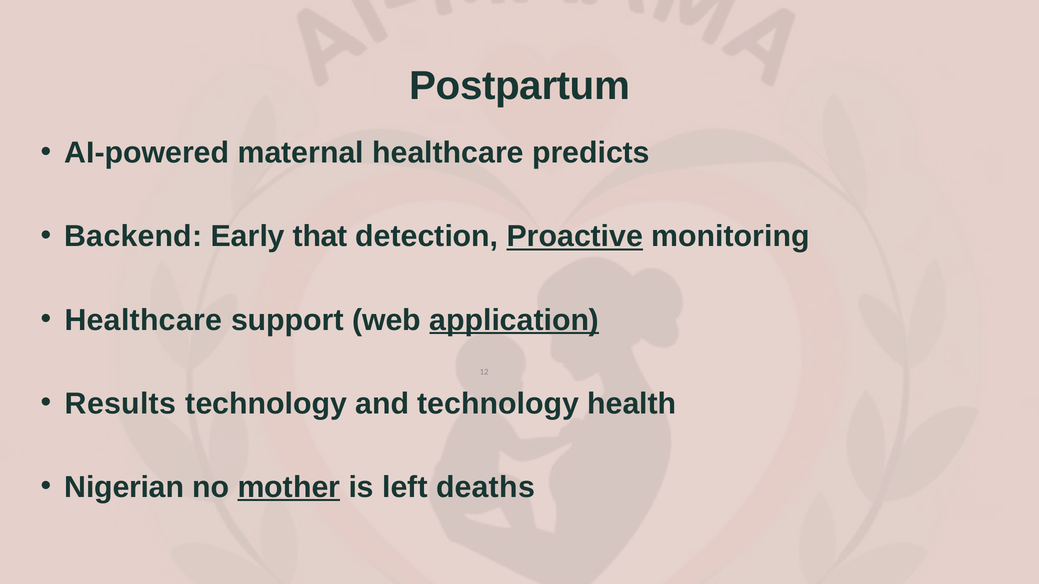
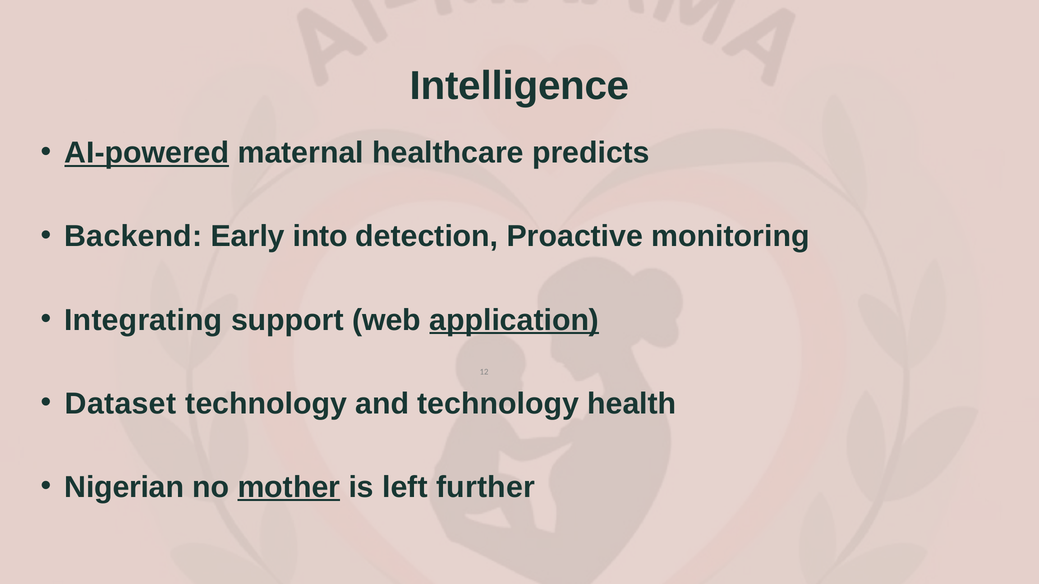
Postpartum: Postpartum -> Intelligence
AI-powered underline: none -> present
that: that -> into
Proactive underline: present -> none
Healthcare at (143, 320): Healthcare -> Integrating
Results: Results -> Dataset
deaths: deaths -> further
